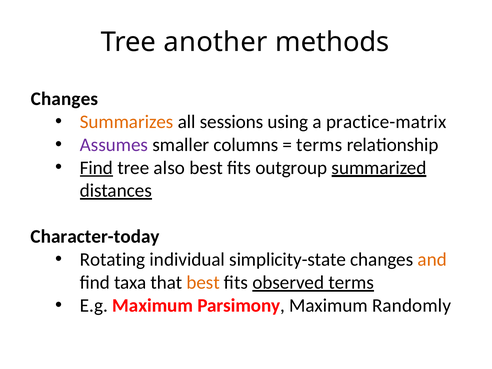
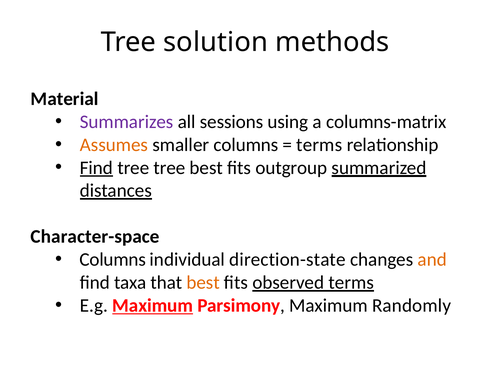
another: another -> solution
Changes at (64, 99): Changes -> Material
Summarizes colour: orange -> purple
practice-matrix: practice-matrix -> columns-matrix
Assumes colour: purple -> orange
tree also: also -> tree
Character-today: Character-today -> Character-space
Rotating at (113, 260): Rotating -> Columns
simplicity-state: simplicity-state -> direction-state
Maximum at (153, 306) underline: none -> present
